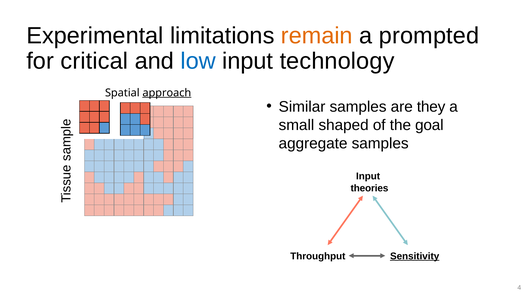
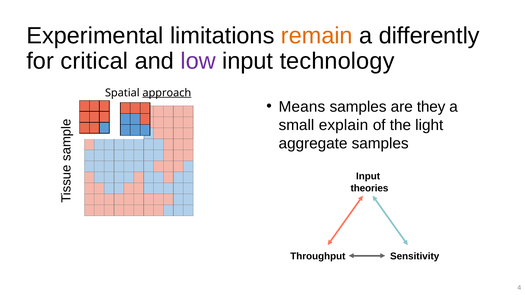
prompted: prompted -> differently
low colour: blue -> purple
Similar: Similar -> Means
shaped: shaped -> explain
goal: goal -> light
Sensitivity underline: present -> none
